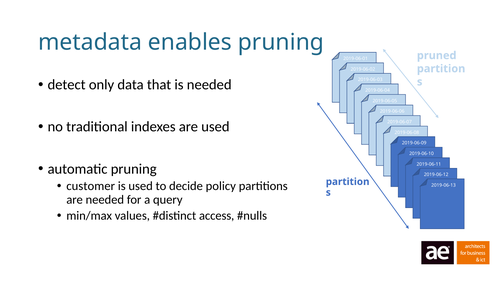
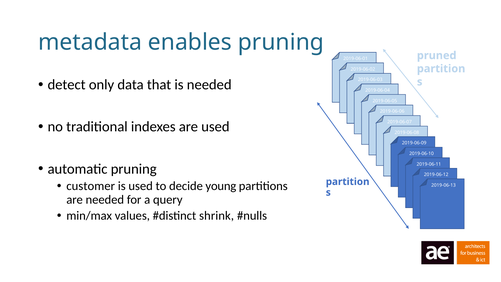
policy: policy -> young
access: access -> shrink
